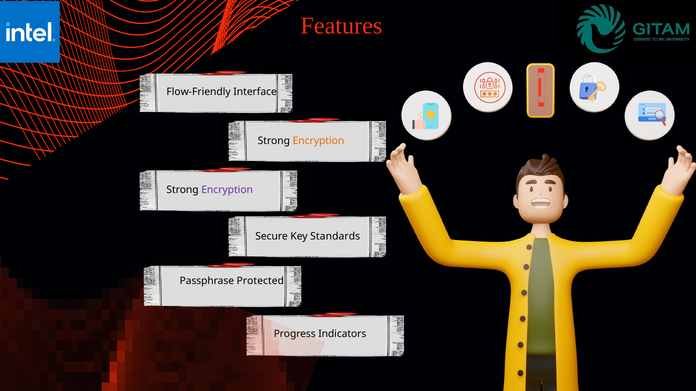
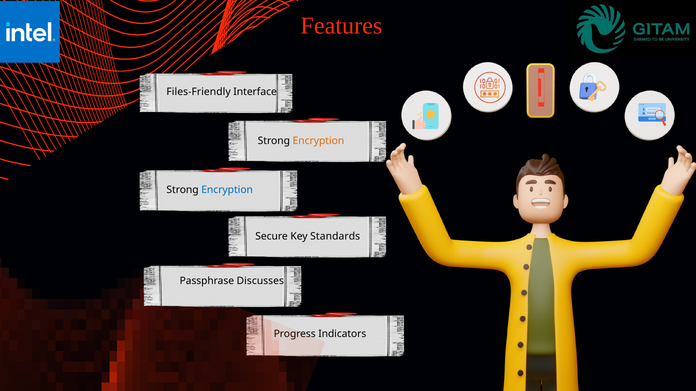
Flow-Friendly: Flow-Friendly -> Files-Friendly
Encryption at (227, 190) colour: purple -> blue
Protected: Protected -> Discusses
